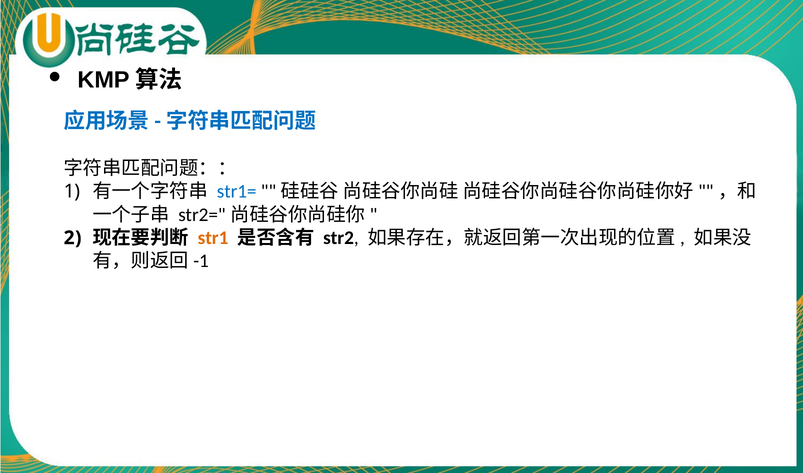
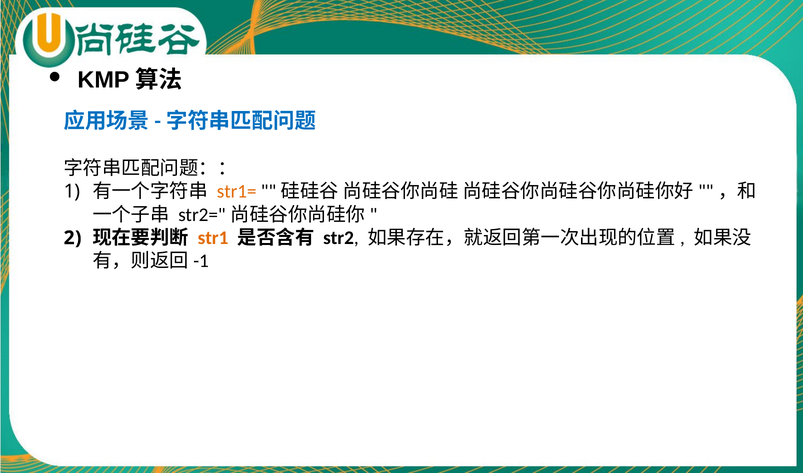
str1= colour: blue -> orange
